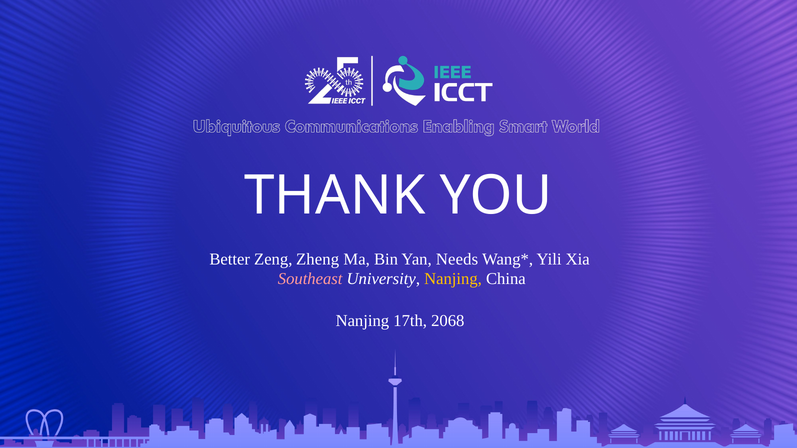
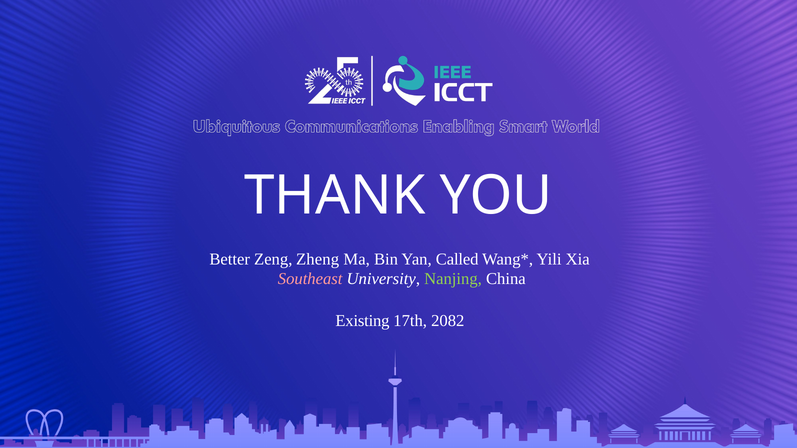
Needs: Needs -> Called
Nanjing at (453, 279) colour: yellow -> light green
Nanjing at (362, 321): Nanjing -> Existing
2068: 2068 -> 2082
